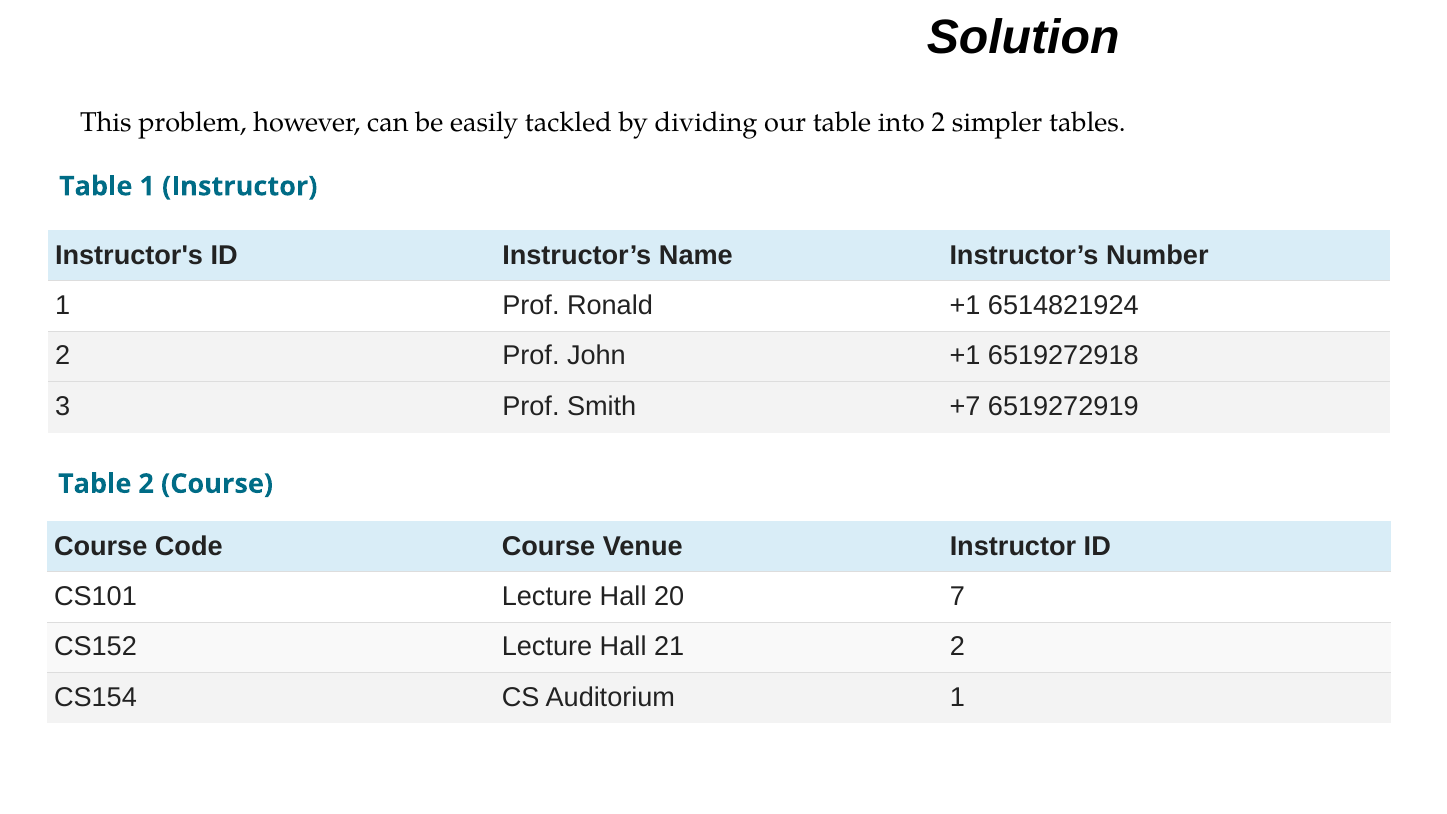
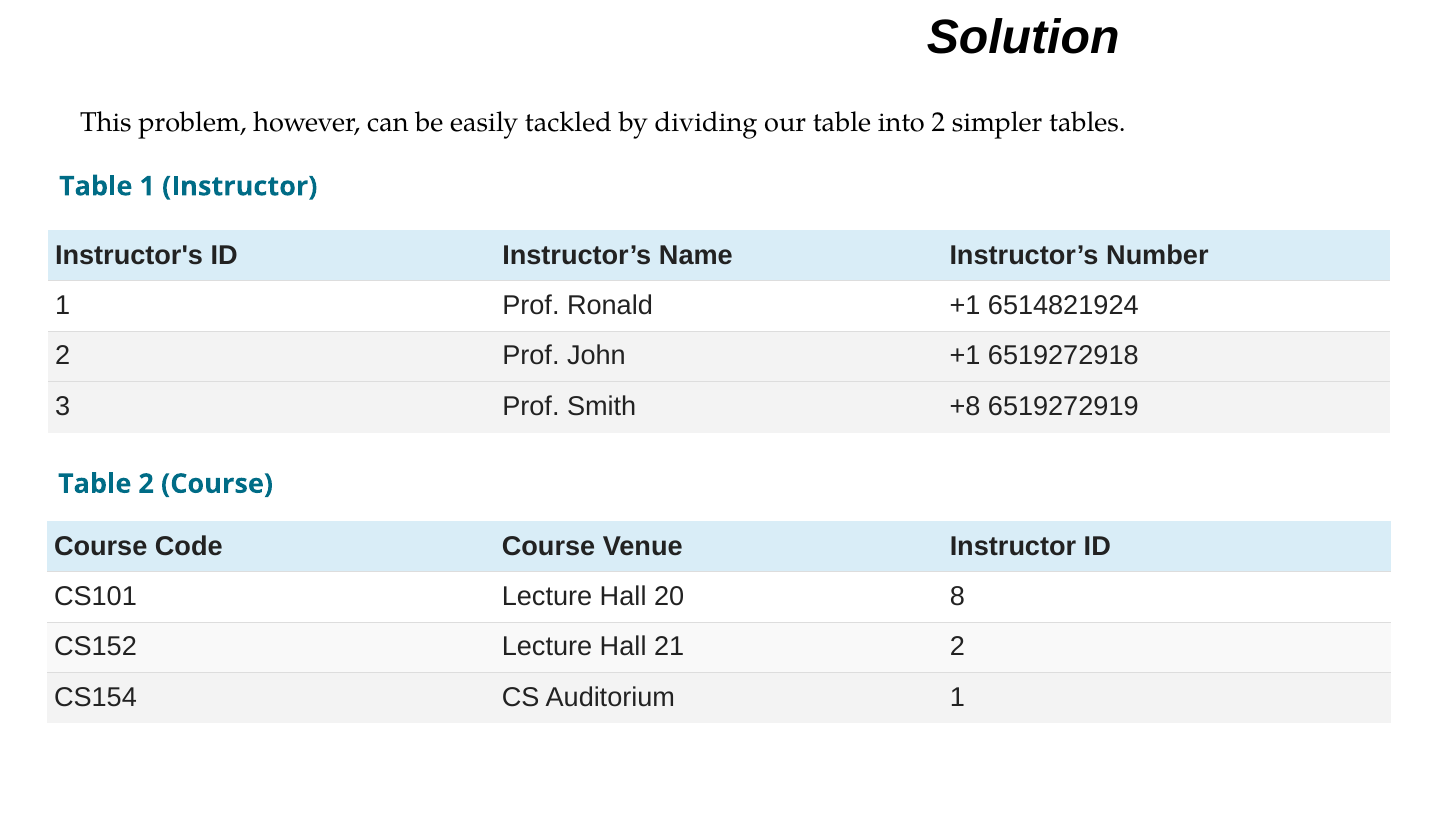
+7: +7 -> +8
7: 7 -> 8
